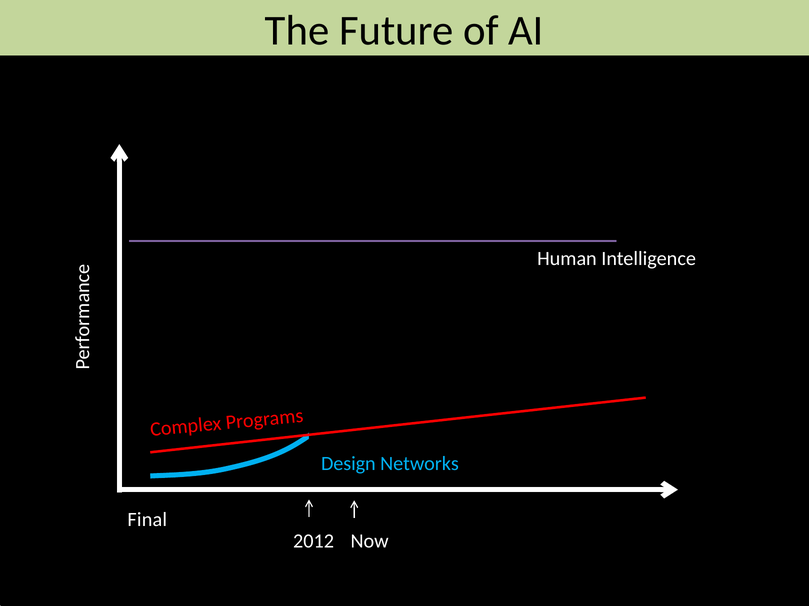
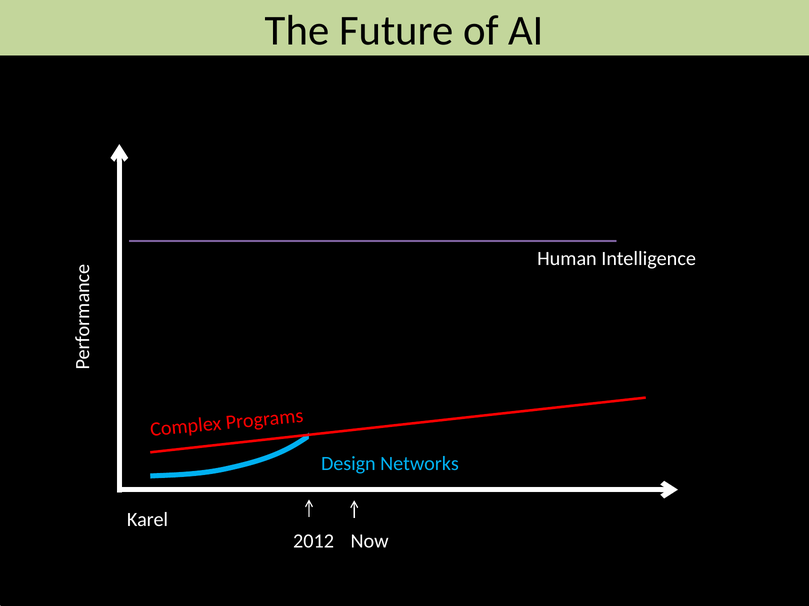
Final: Final -> Karel
